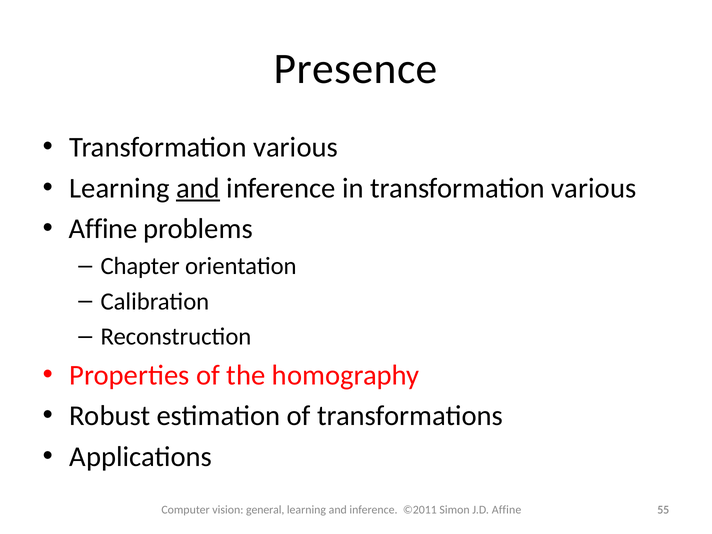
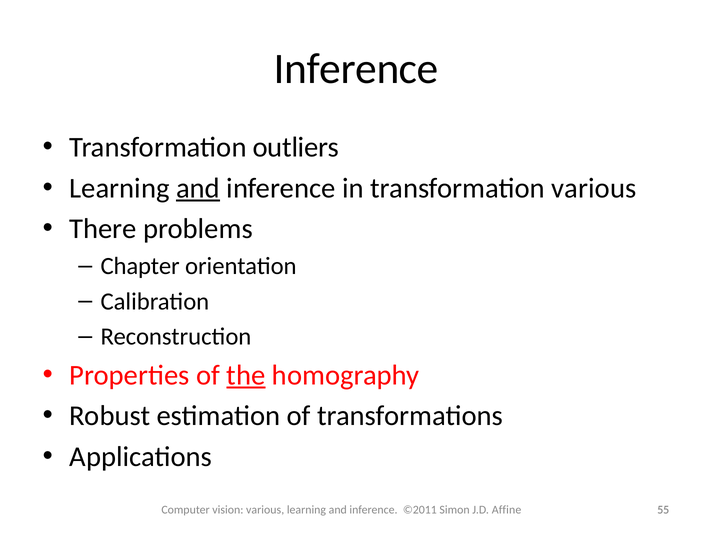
Presence at (356, 69): Presence -> Inference
various at (296, 147): various -> outliers
Affine at (103, 229): Affine -> There
the underline: none -> present
vision general: general -> various
